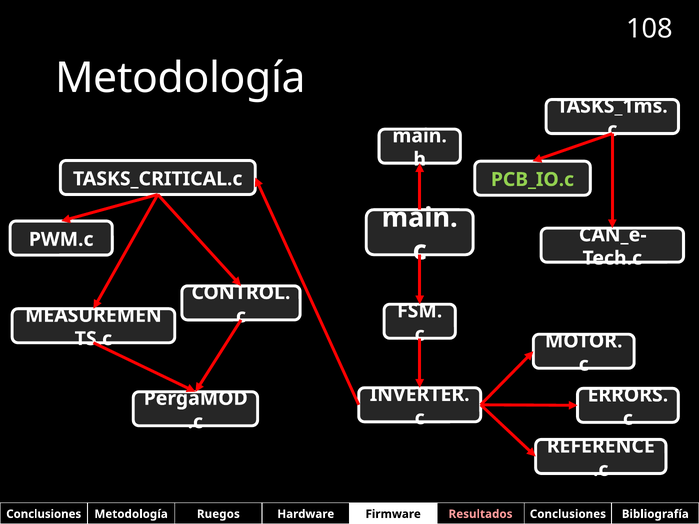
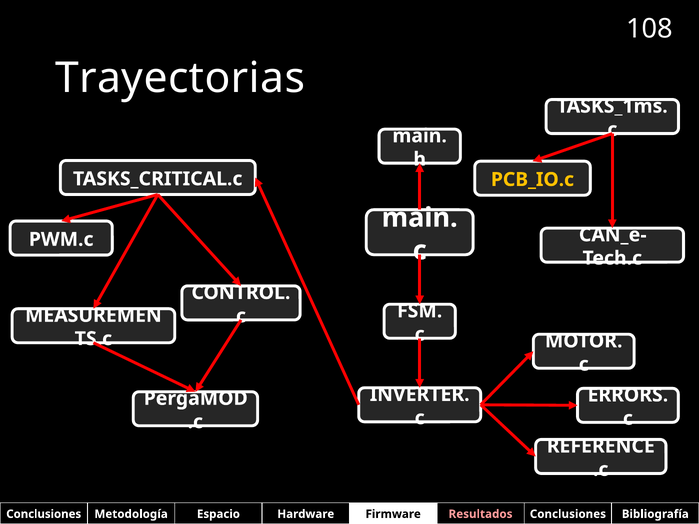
Metodología at (180, 78): Metodología -> Trayectorias
PCB_IO.c colour: light green -> yellow
Ruegos: Ruegos -> Espacio
